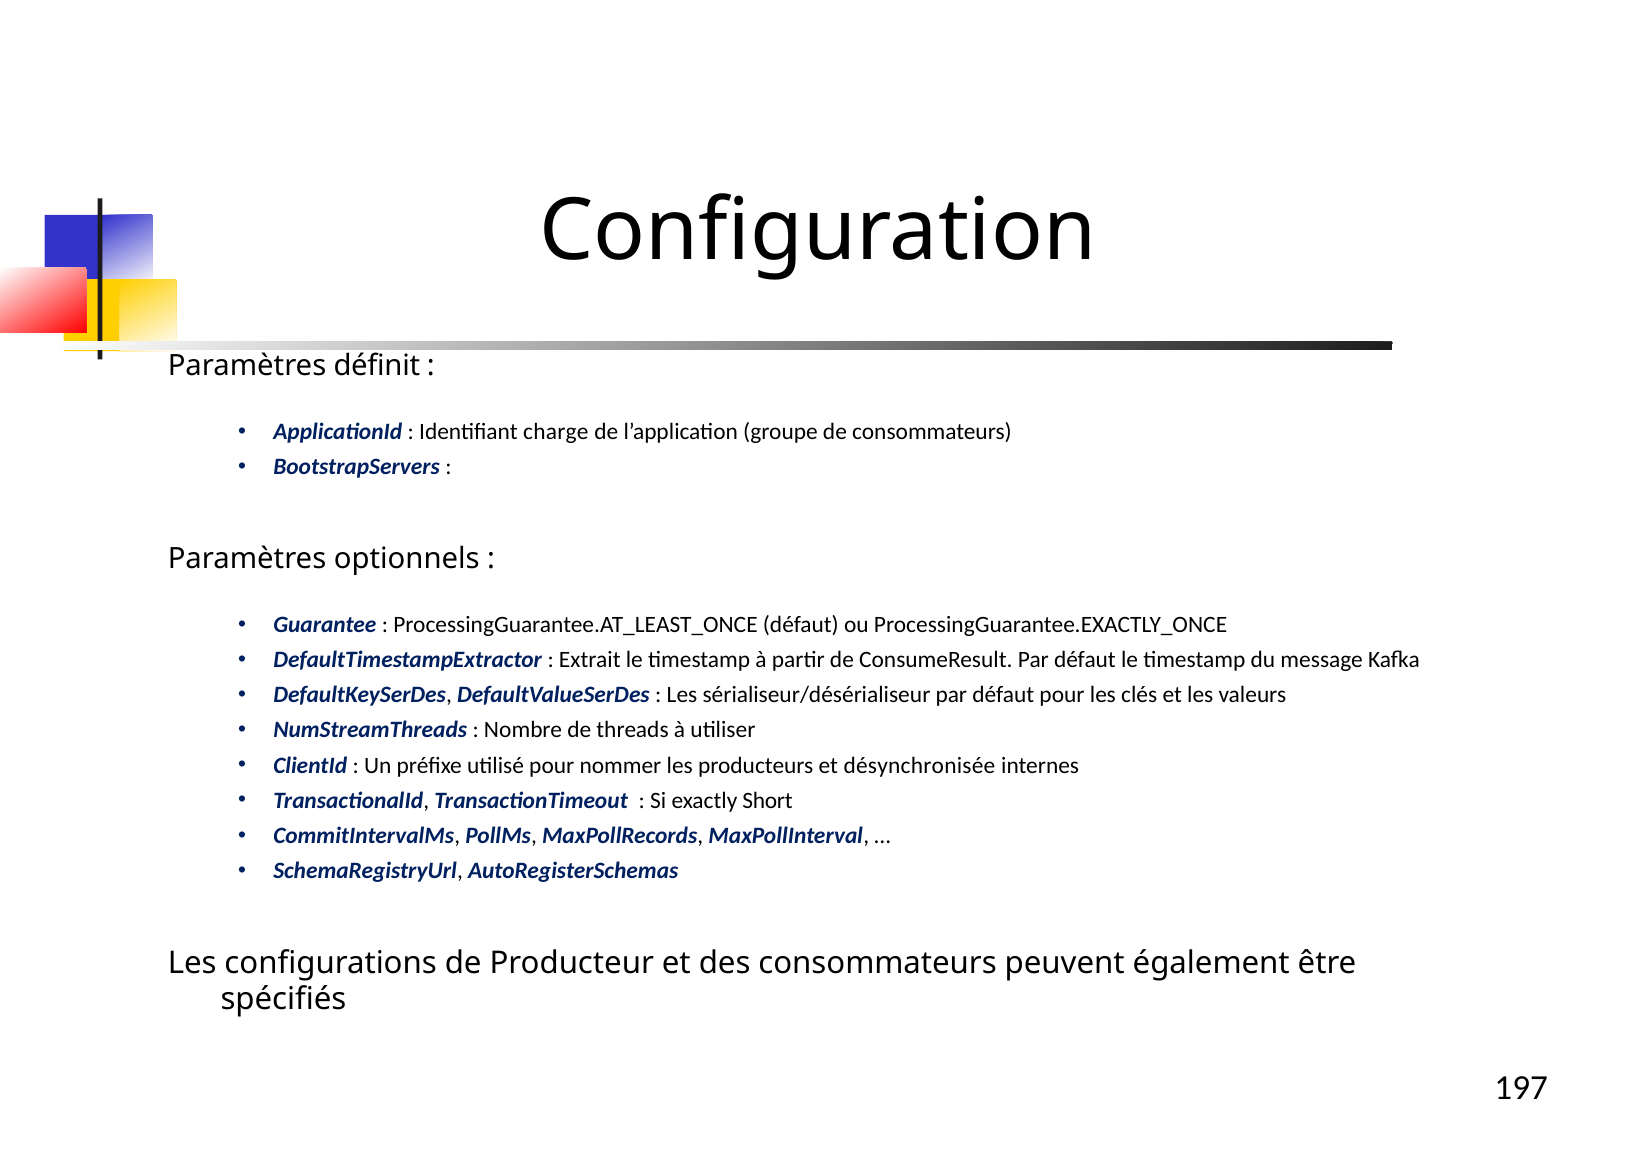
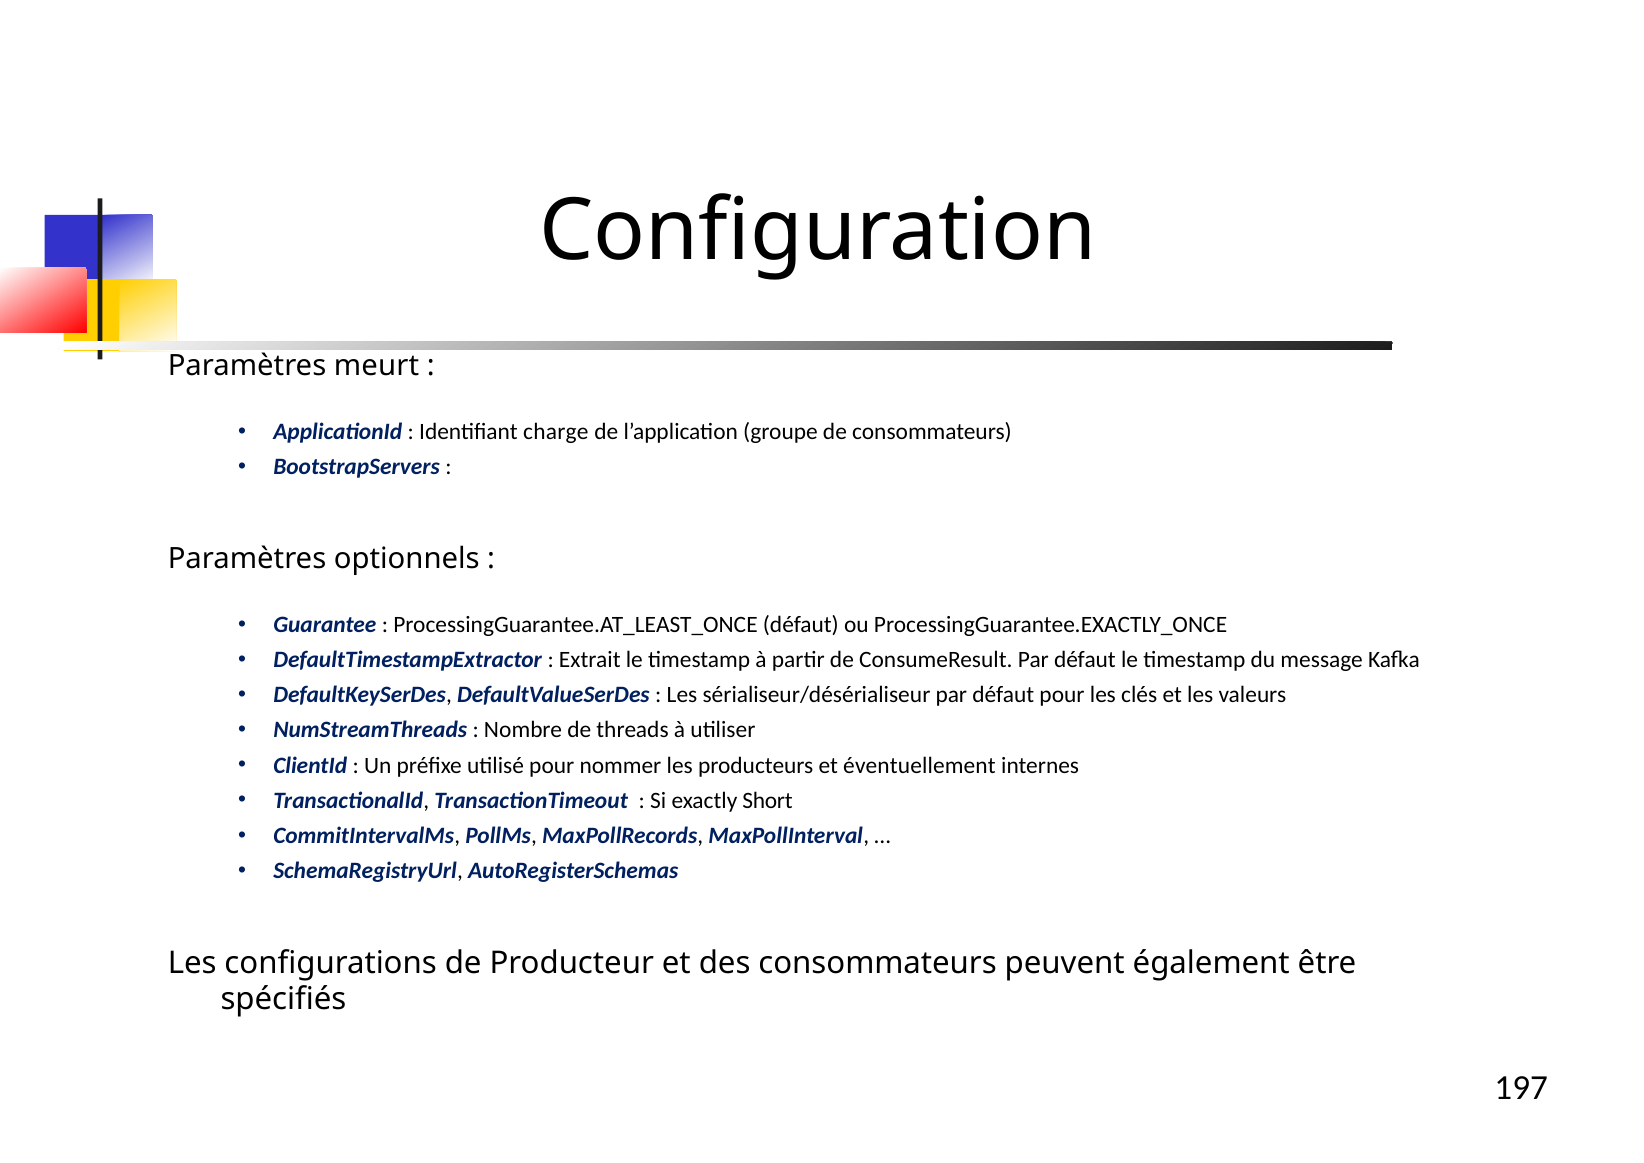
définit: définit -> meurt
désynchronisée: désynchronisée -> éventuellement
